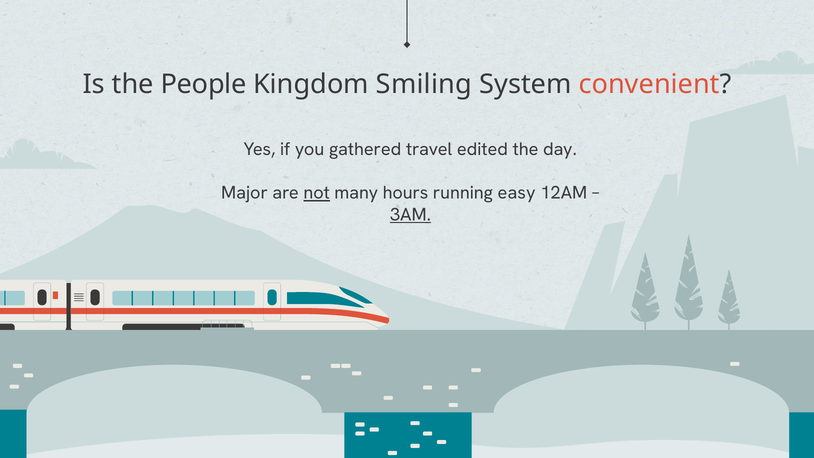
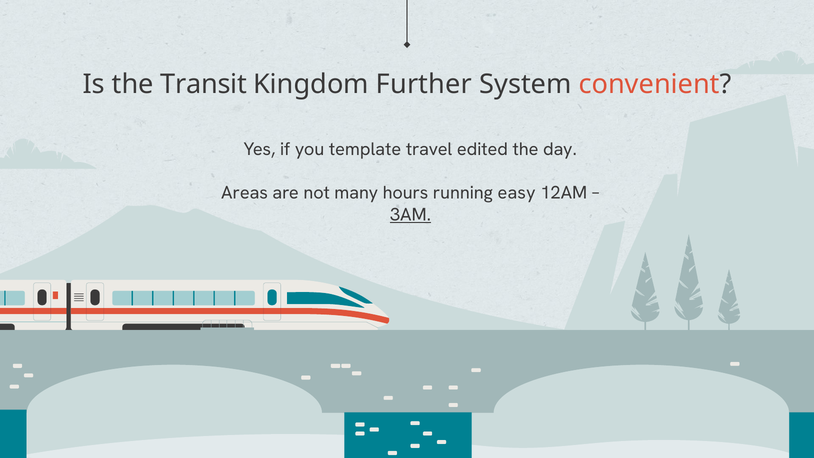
People: People -> Transit
Smiling: Smiling -> Further
gathered: gathered -> template
Major: Major -> Areas
not underline: present -> none
